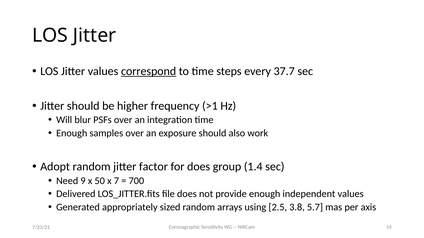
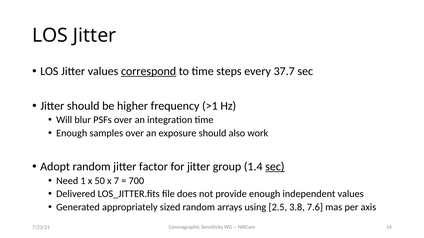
for does: does -> jitter
sec at (275, 167) underline: none -> present
9: 9 -> 1
5.7: 5.7 -> 7.6
